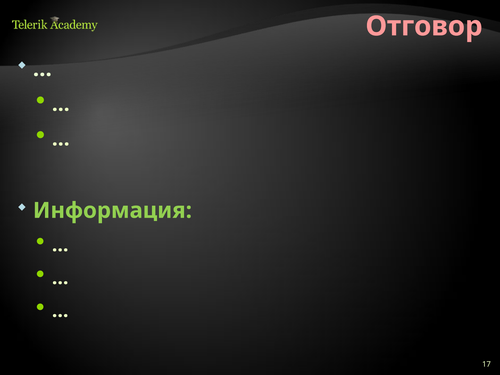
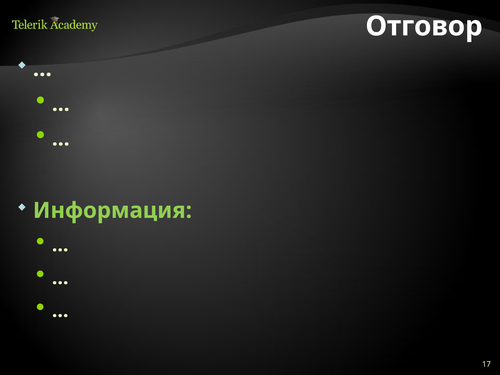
Отговор colour: pink -> white
